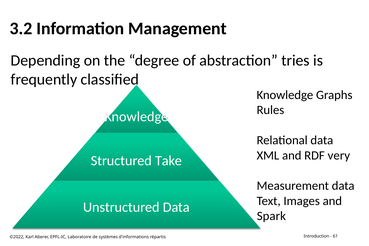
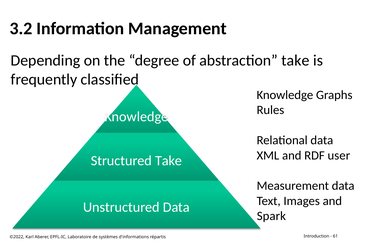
abstraction tries: tries -> take
very: very -> user
